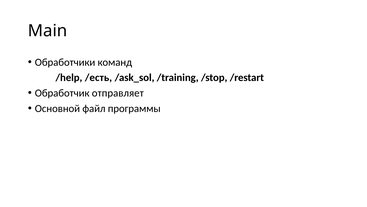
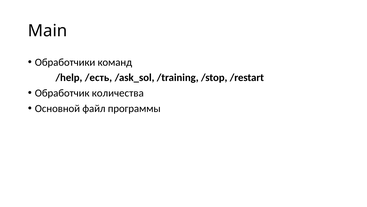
отправляет: отправляет -> количества
